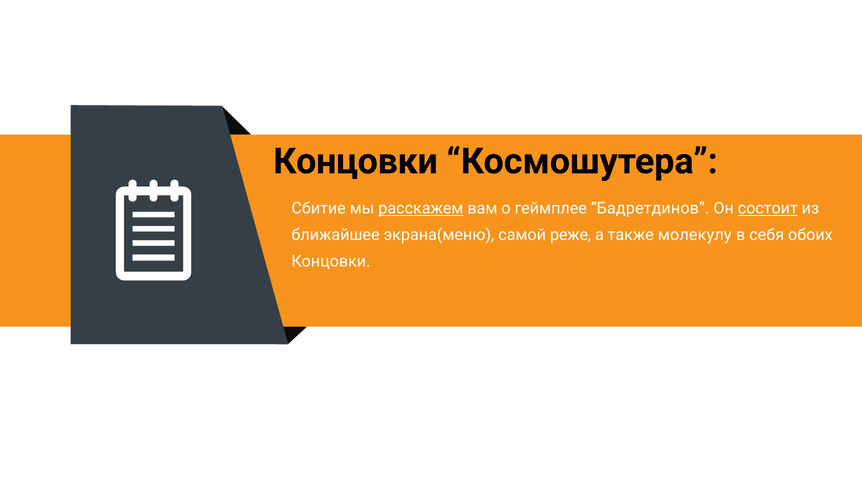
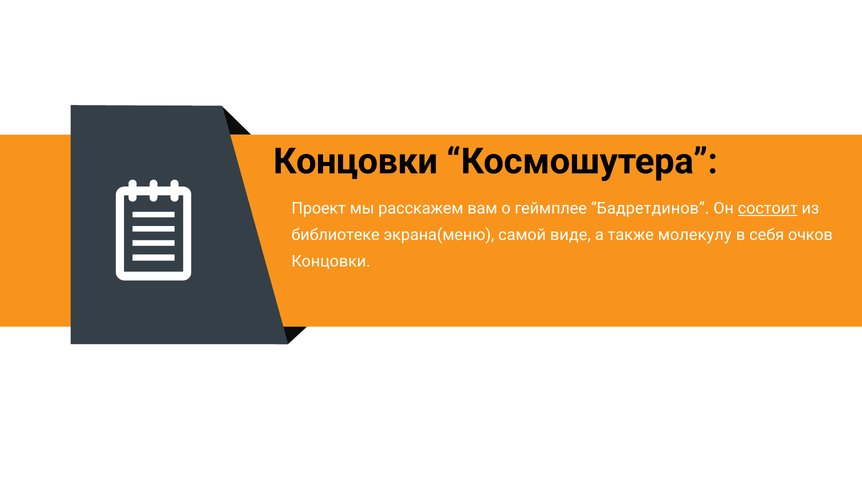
Сбитие: Сбитие -> Проект
расскажем underline: present -> none
ближайшее: ближайшее -> библиотеке
реже: реже -> виде
обоих: обоих -> очков
